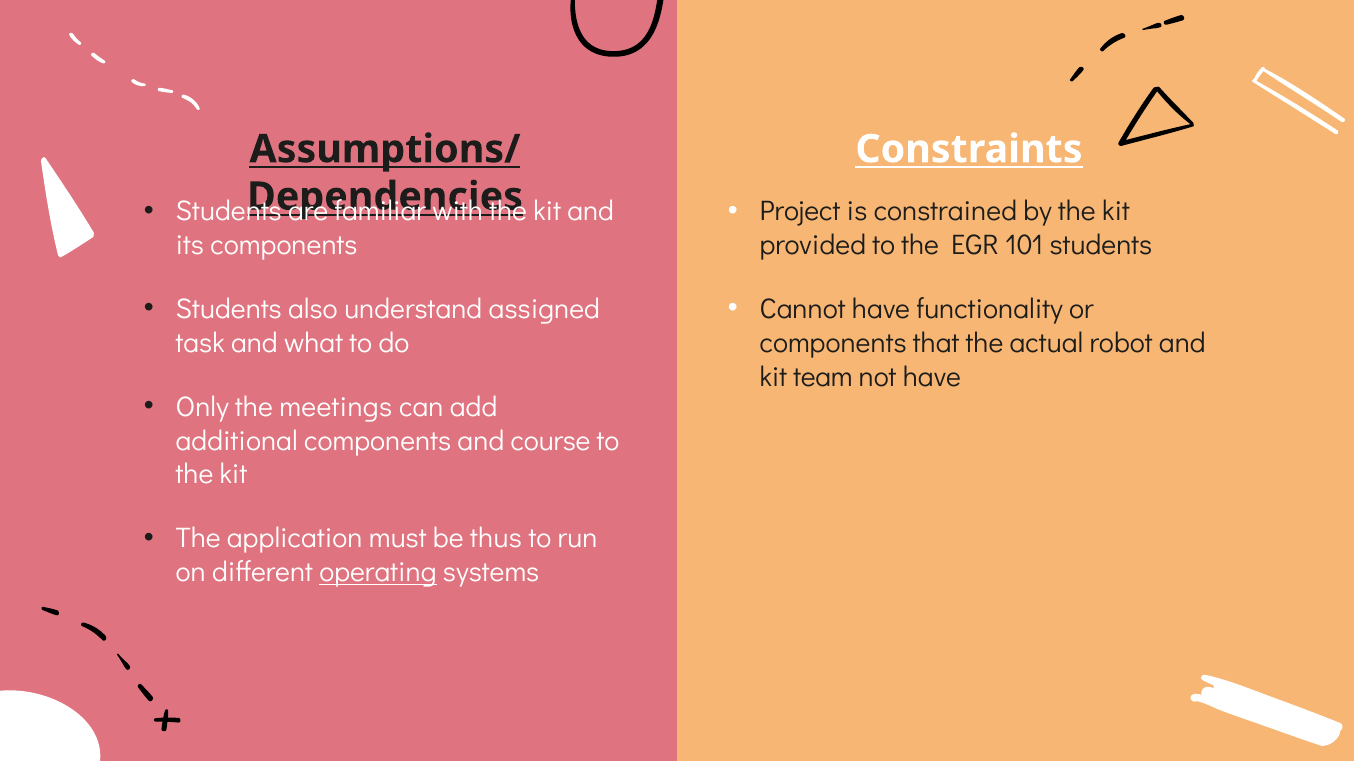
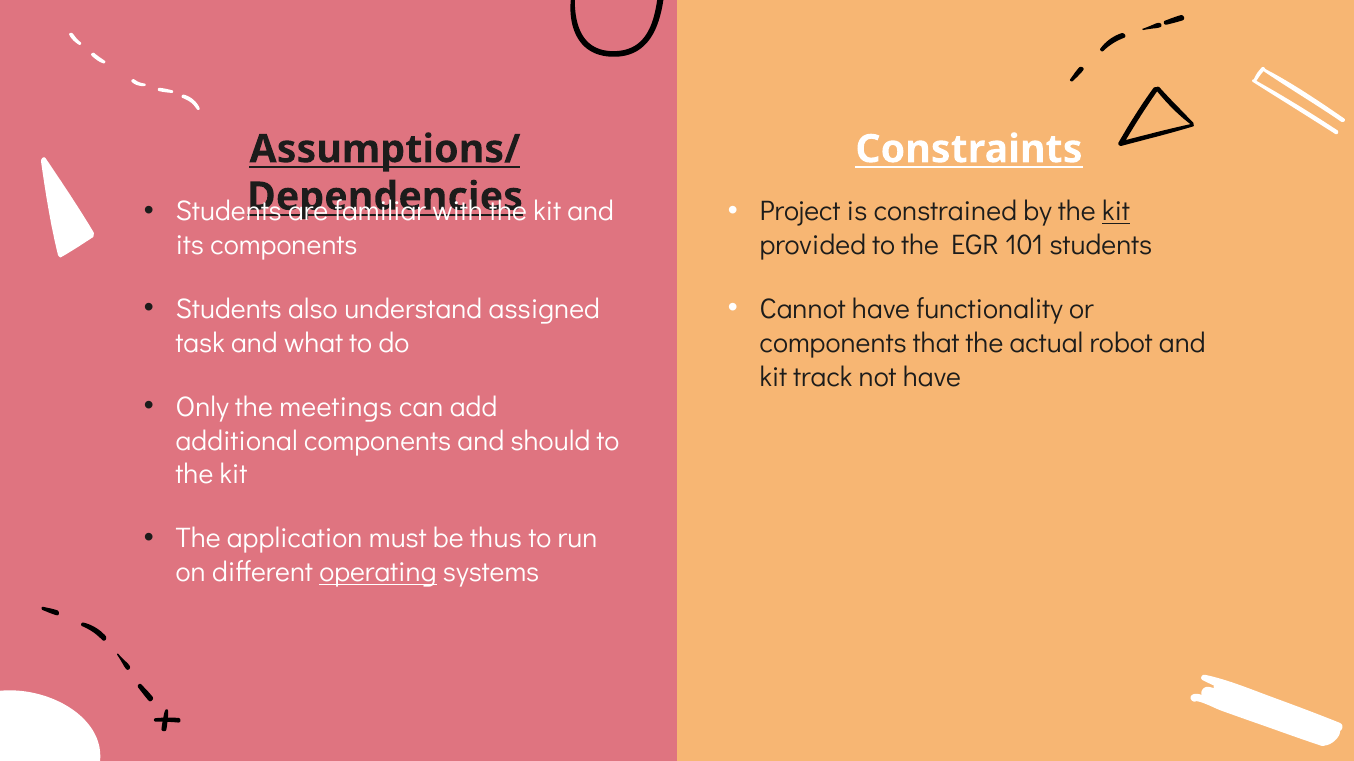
kit at (1116, 212) underline: none -> present
team: team -> track
course: course -> should
